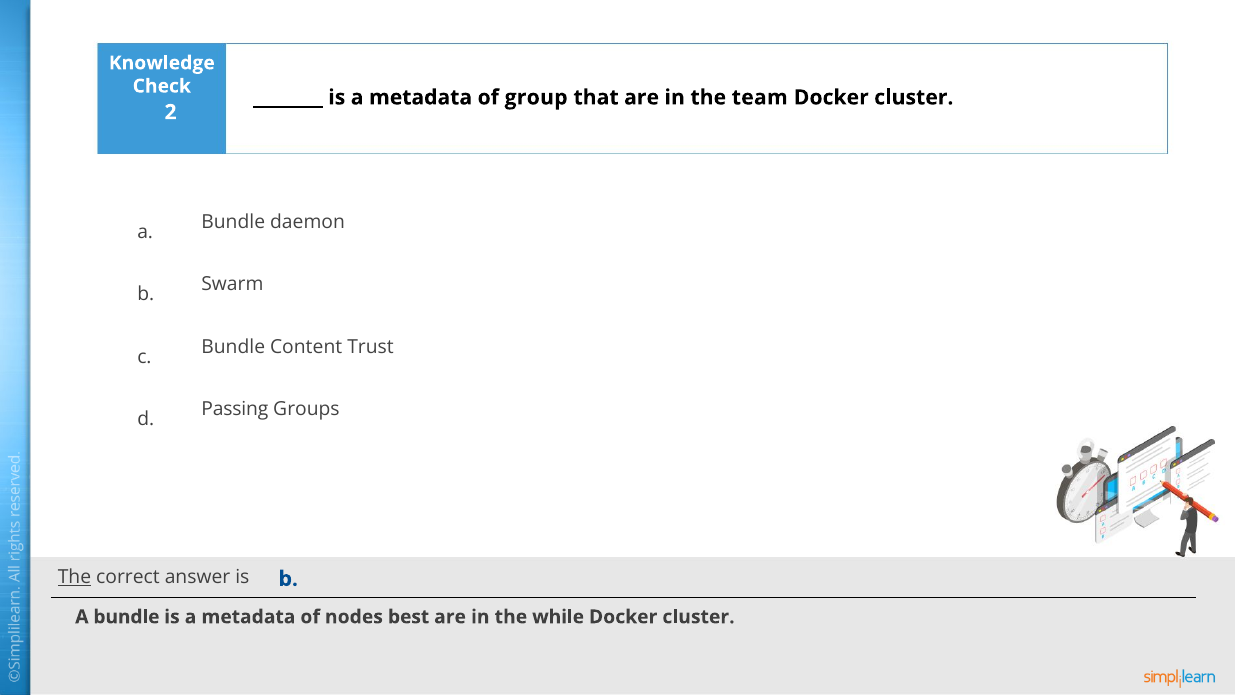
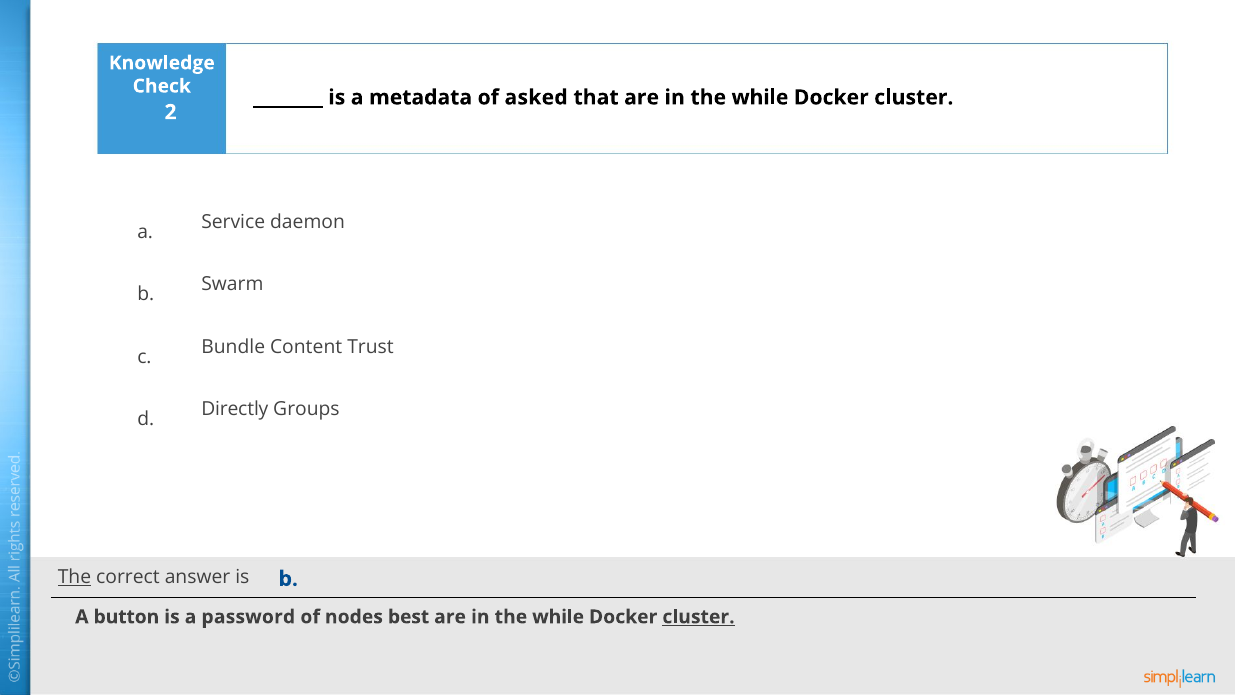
group: group -> asked
team at (760, 97): team -> while
Bundle at (233, 222): Bundle -> Service
Passing: Passing -> Directly
A bundle: bundle -> button
metadata at (248, 617): metadata -> password
cluster at (699, 617) underline: none -> present
